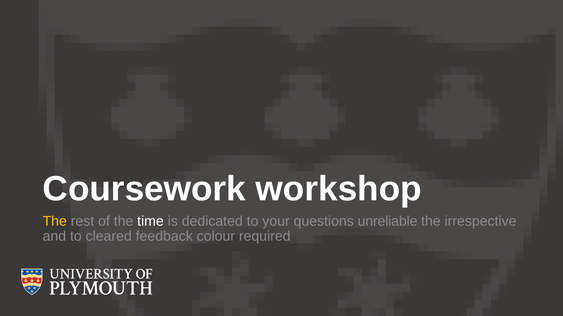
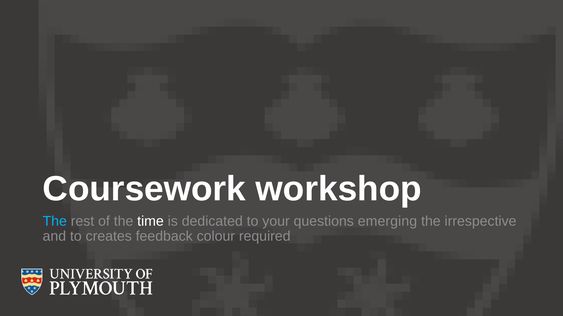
The at (55, 222) colour: yellow -> light blue
unreliable: unreliable -> emerging
cleared: cleared -> creates
